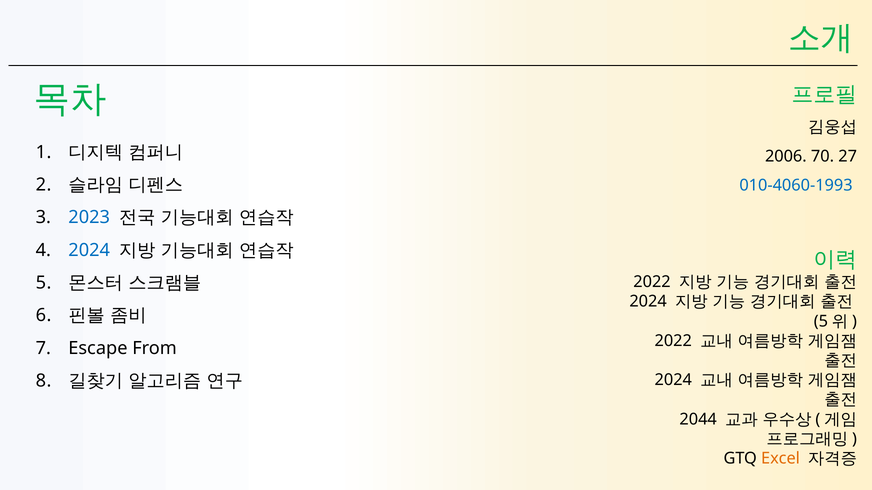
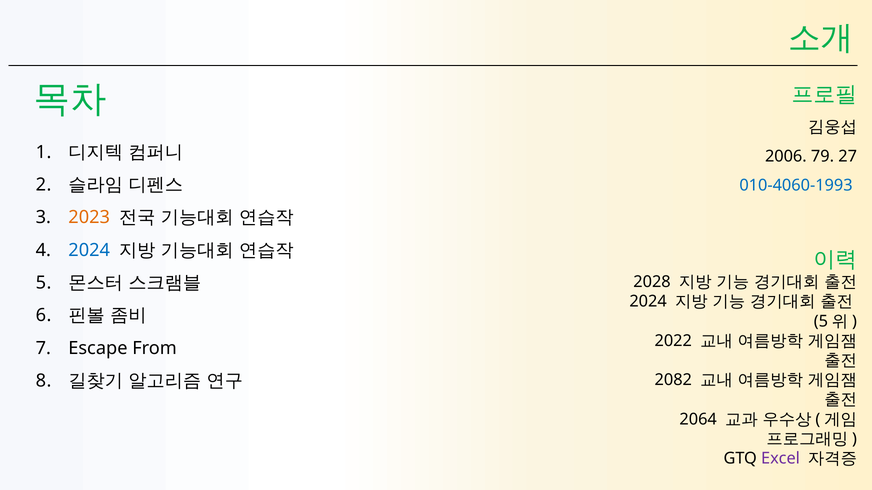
70: 70 -> 79
2023 colour: blue -> orange
2022 at (652, 282): 2022 -> 2028
2024 at (673, 380): 2024 -> 2082
2044: 2044 -> 2064
Excel colour: orange -> purple
